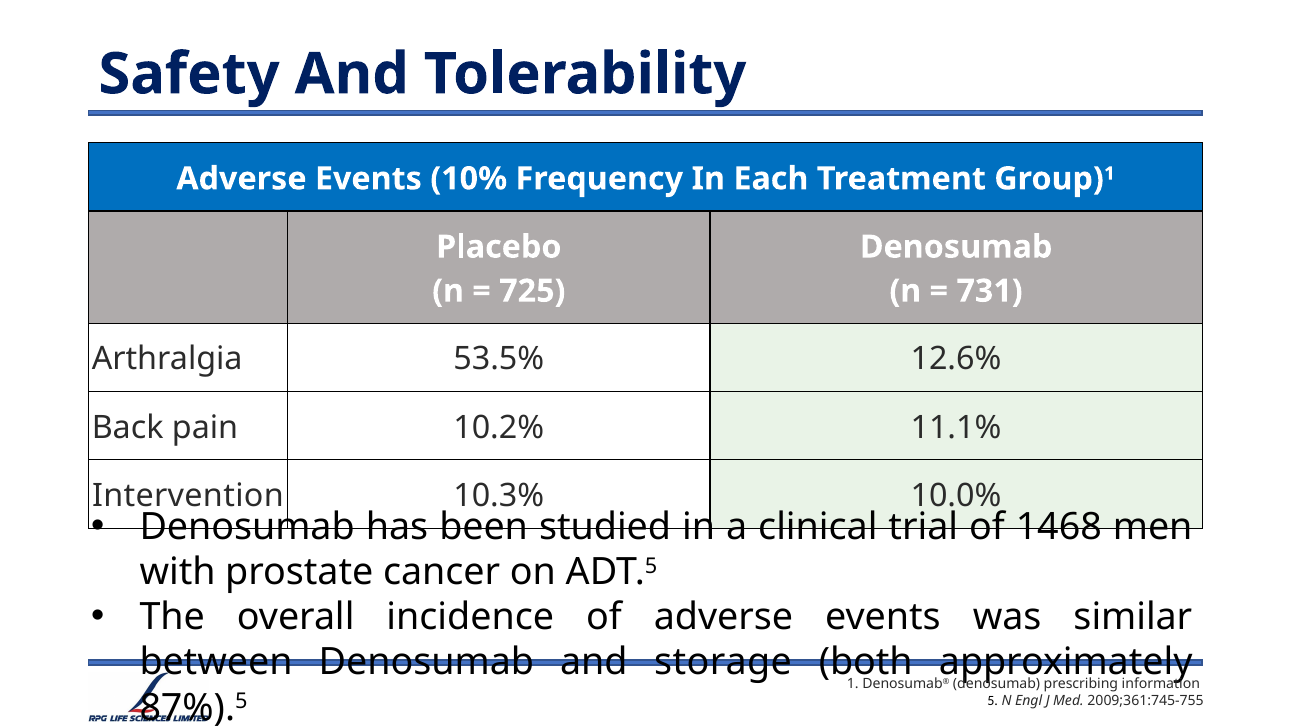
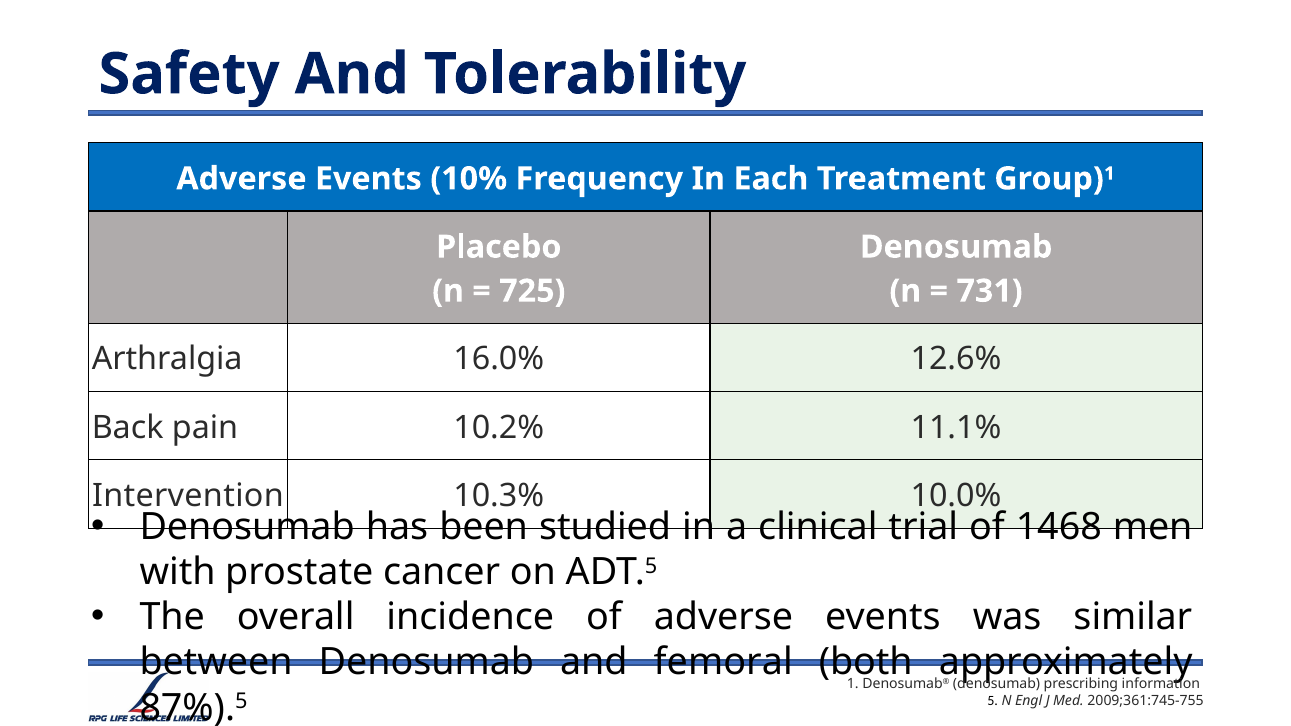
53.5%: 53.5% -> 16.0%
storage: storage -> femoral
